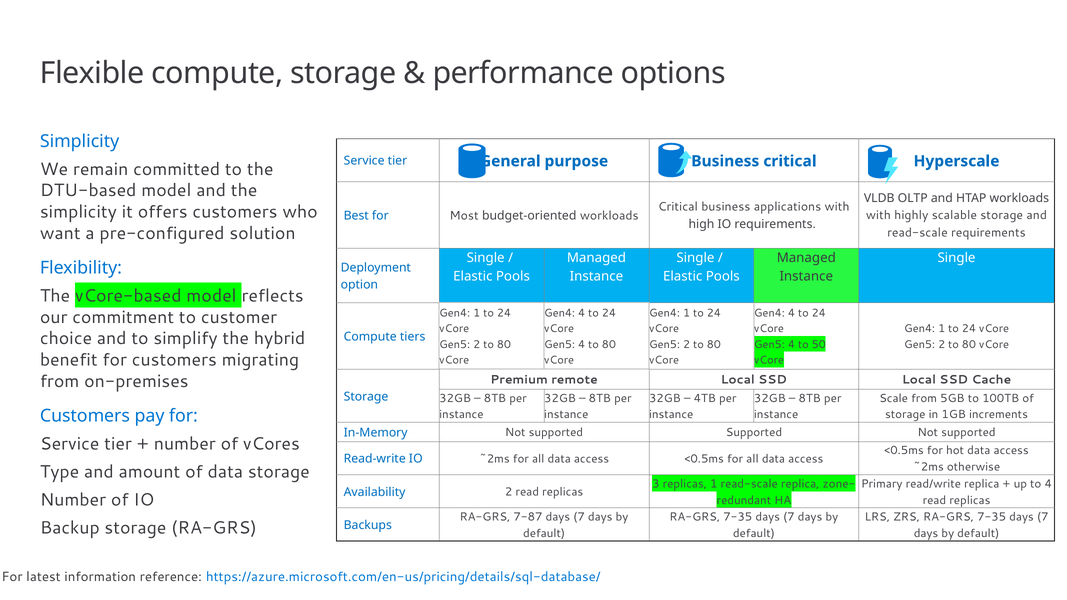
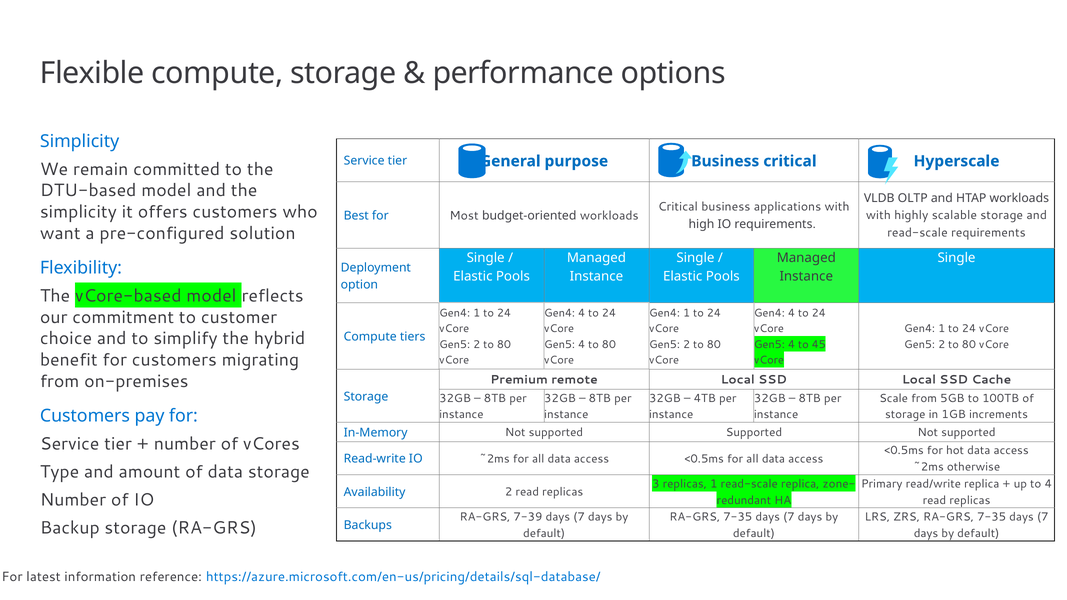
50: 50 -> 45
7-87: 7-87 -> 7-39
